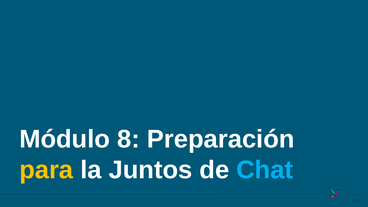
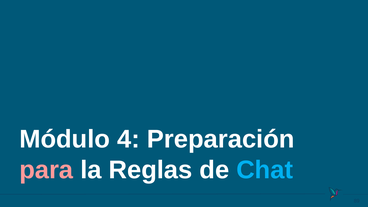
8: 8 -> 4
para colour: yellow -> pink
Juntos: Juntos -> Reglas
